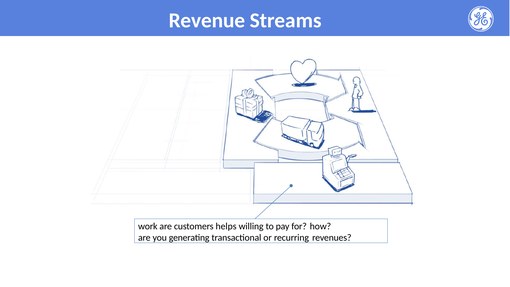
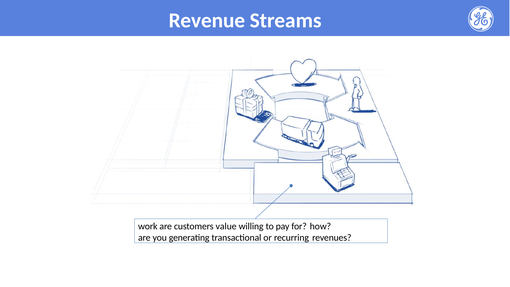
helps: helps -> value
